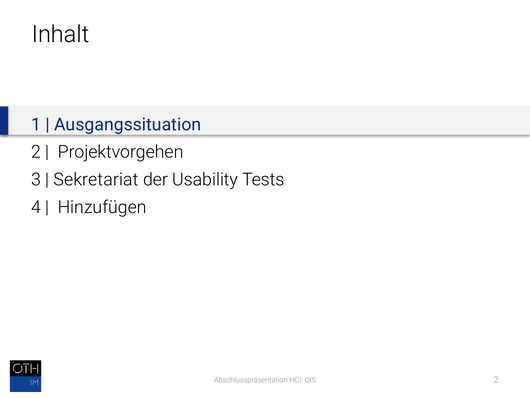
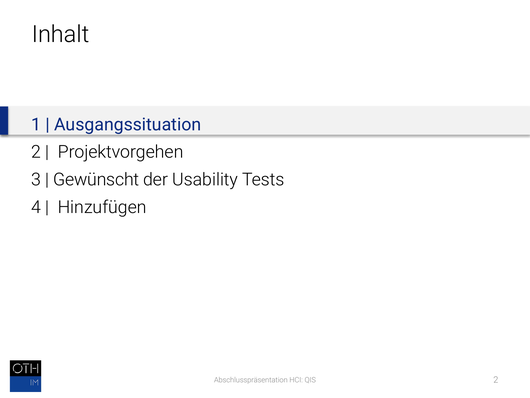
Sekretariat: Sekretariat -> Gewünscht
